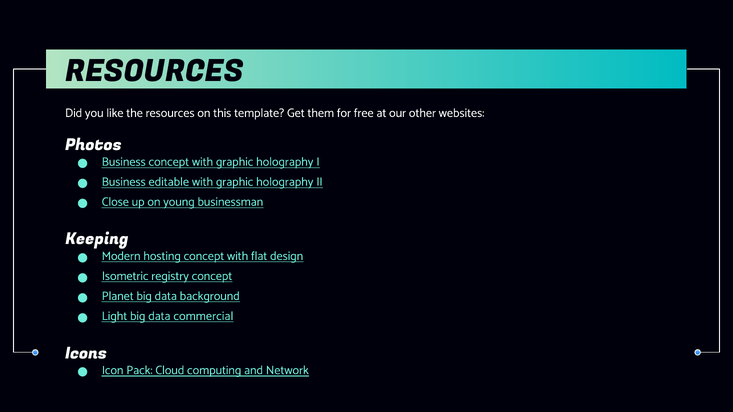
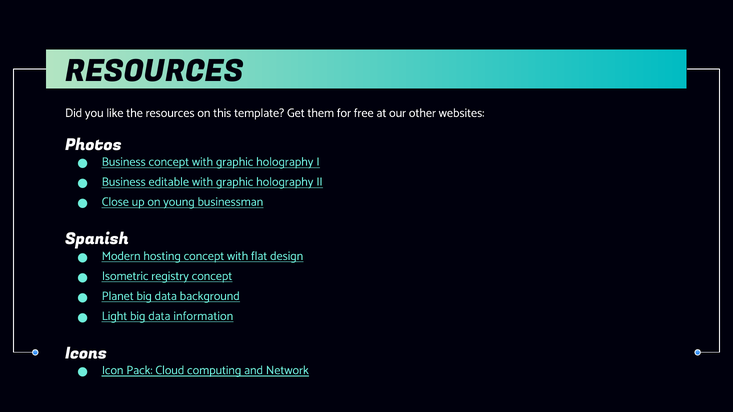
Keeping: Keeping -> Spanish
commercial: commercial -> information
